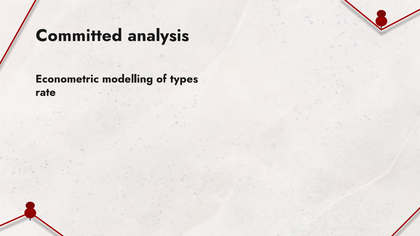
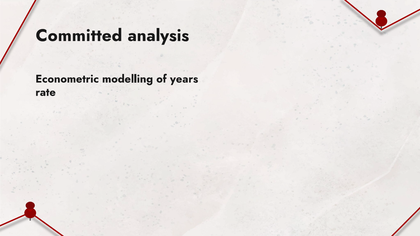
types: types -> years
